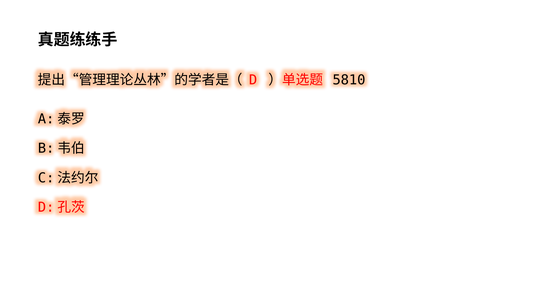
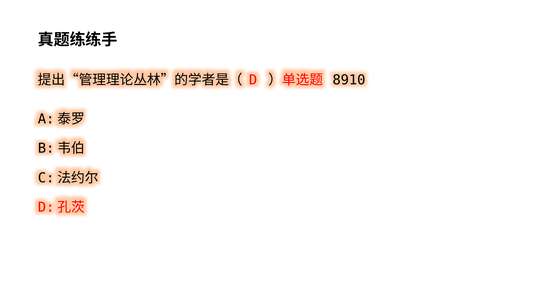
5810: 5810 -> 8910
